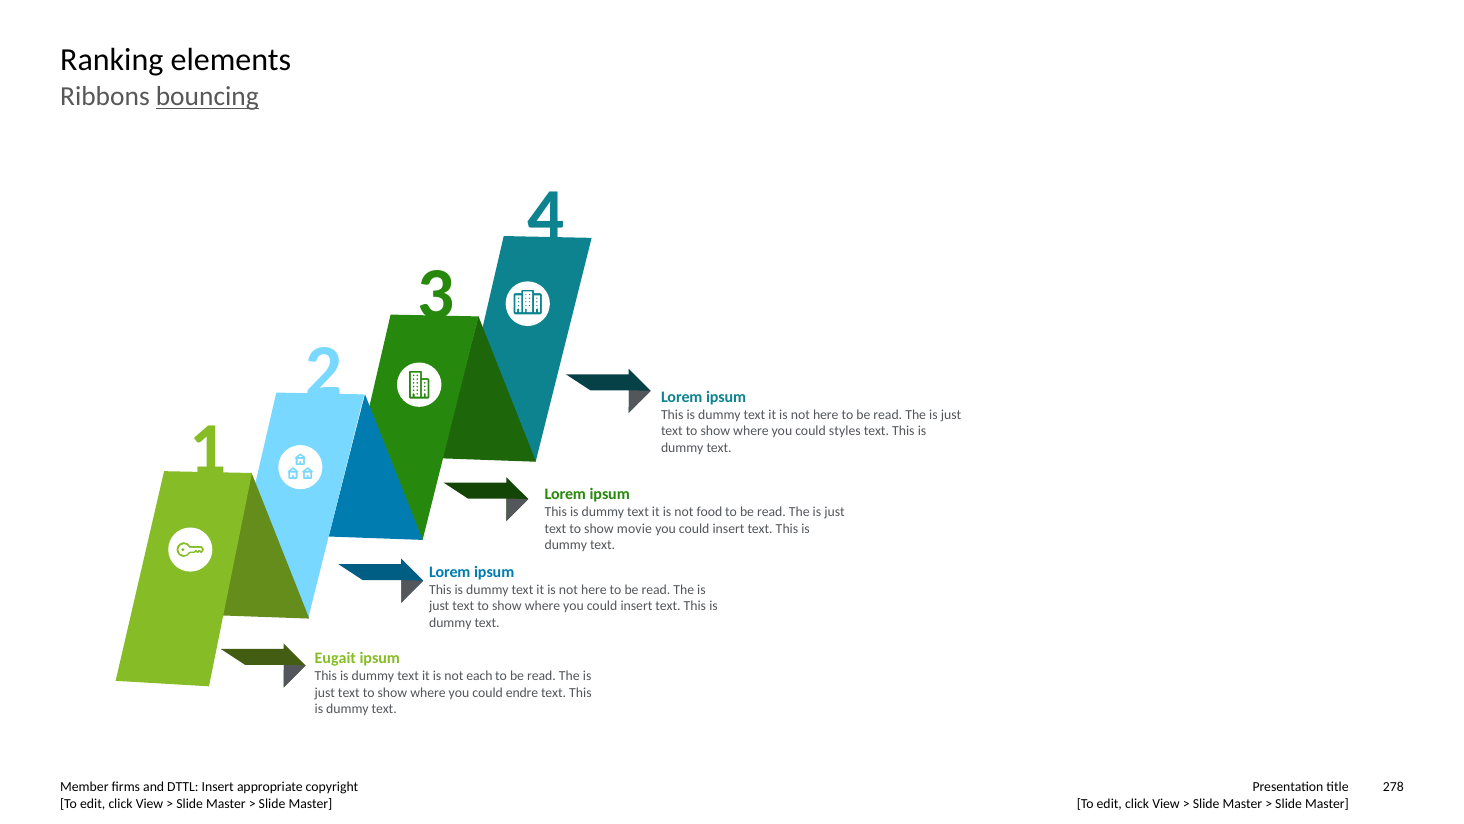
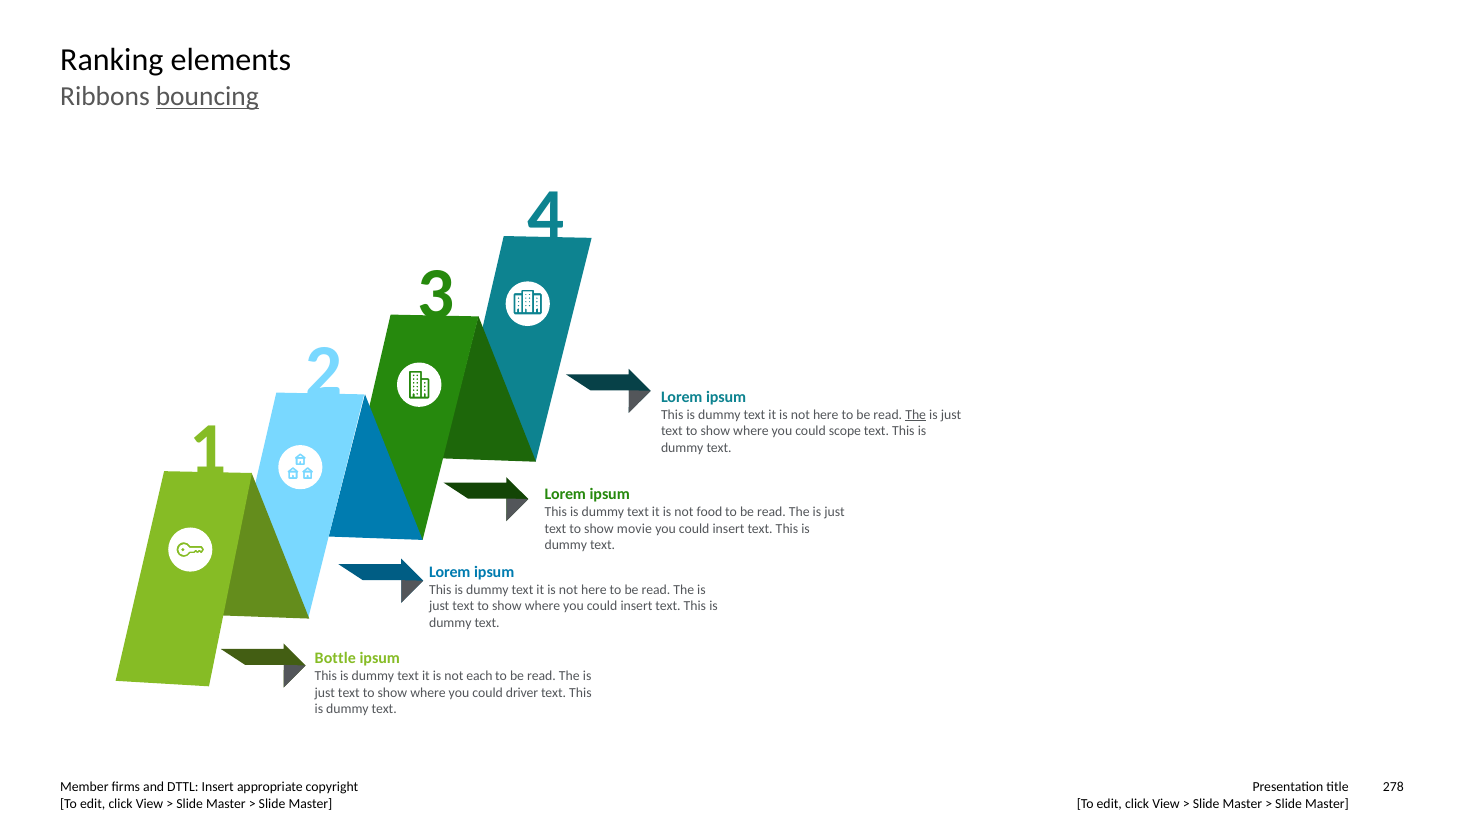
The at (916, 414) underline: none -> present
styles: styles -> scope
Eugait: Eugait -> Bottle
endre: endre -> driver
